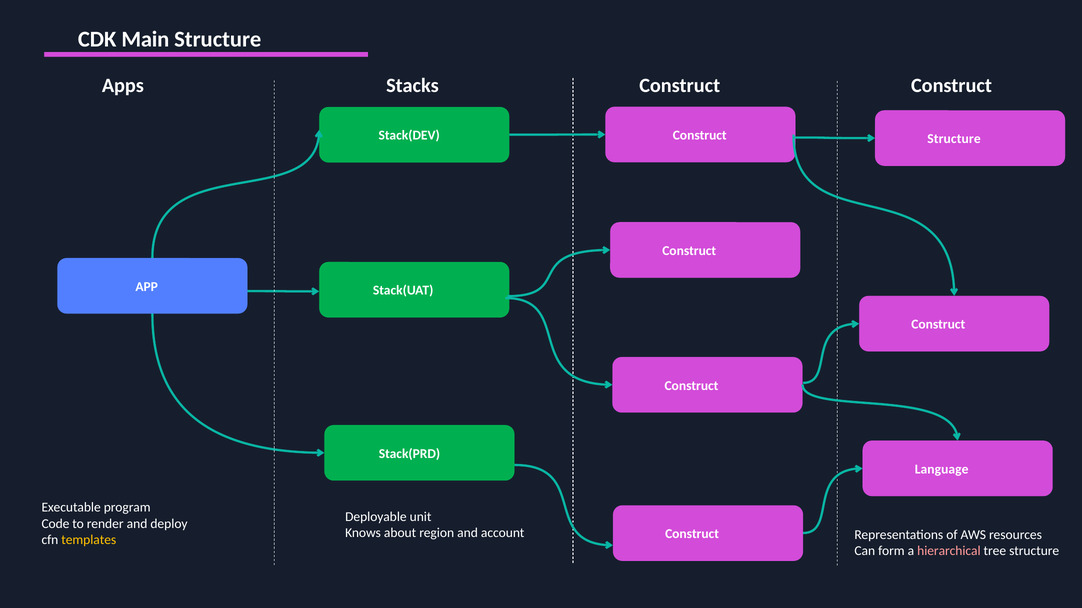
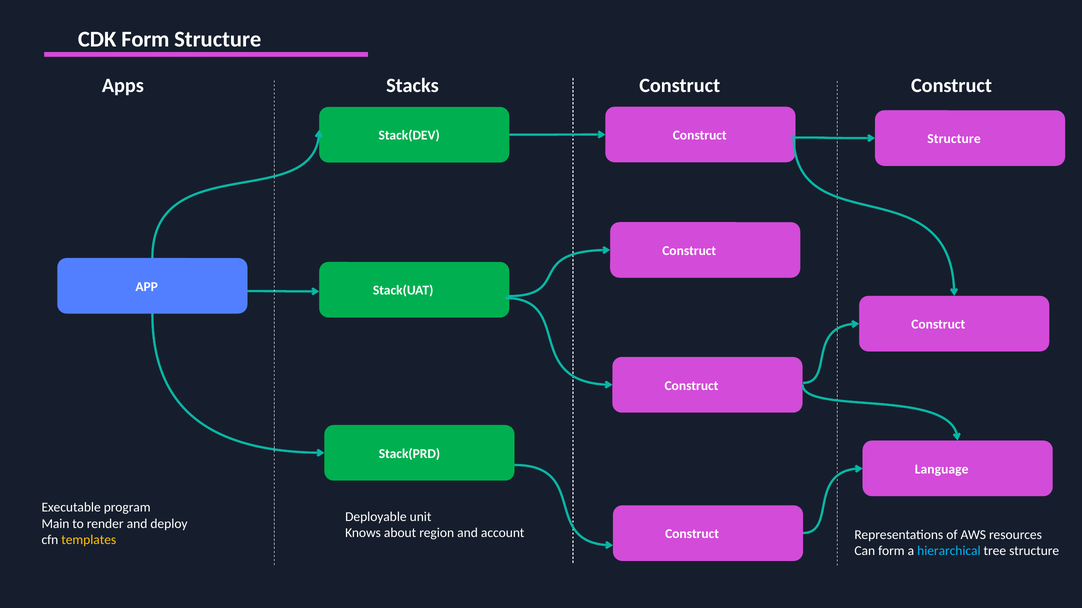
CDK Main: Main -> Form
Code: Code -> Main
hierarchical colour: pink -> light blue
